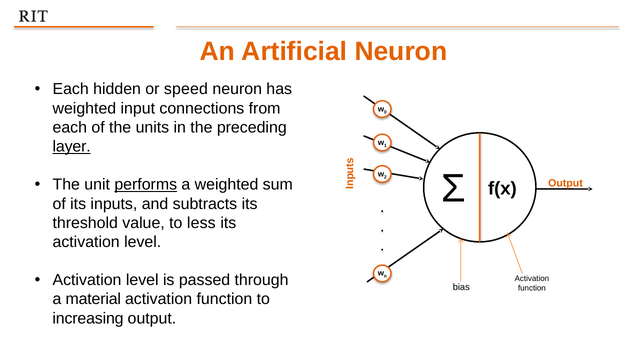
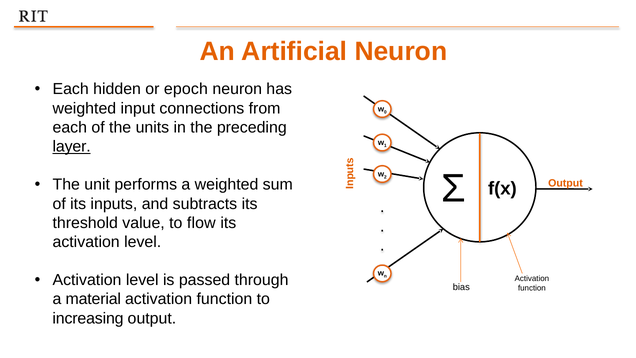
speed: speed -> epoch
performs underline: present -> none
less: less -> flow
